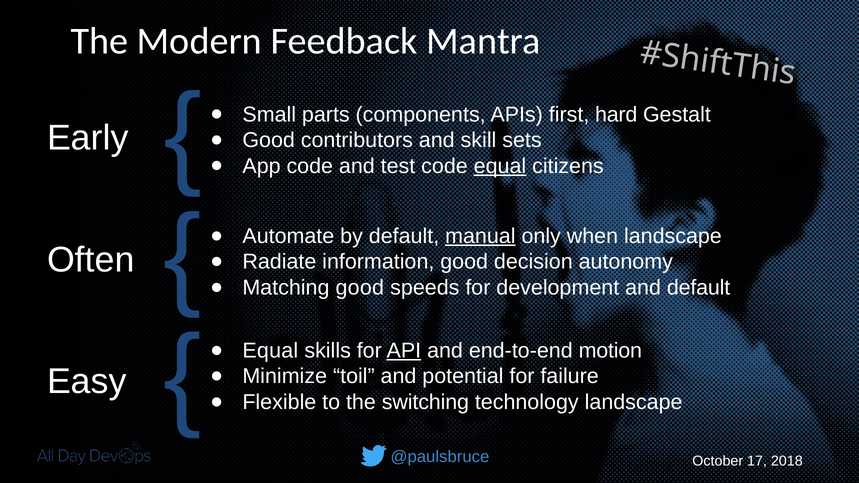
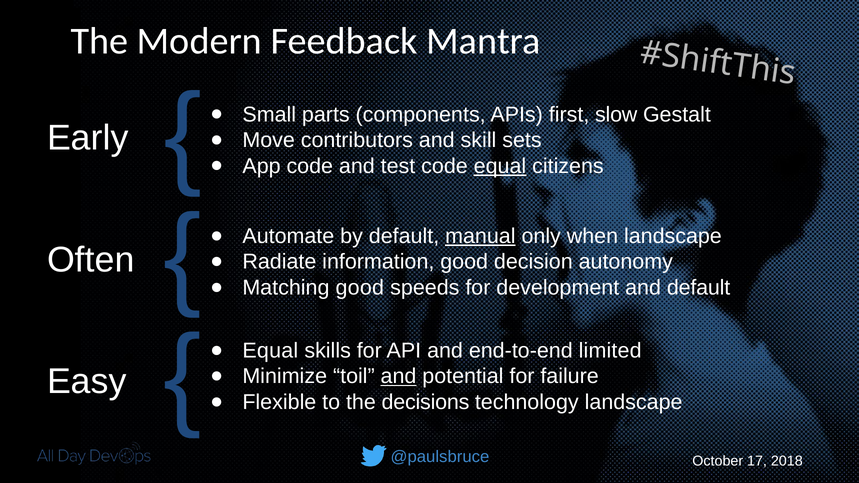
hard: hard -> slow
Good at (269, 140): Good -> Move
API underline: present -> none
motion: motion -> limited
and at (398, 376) underline: none -> present
switching: switching -> decisions
